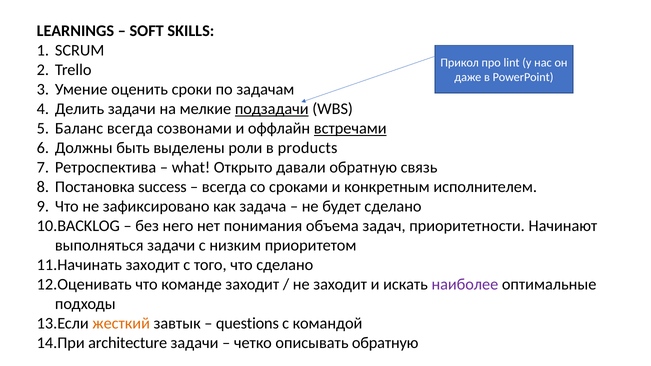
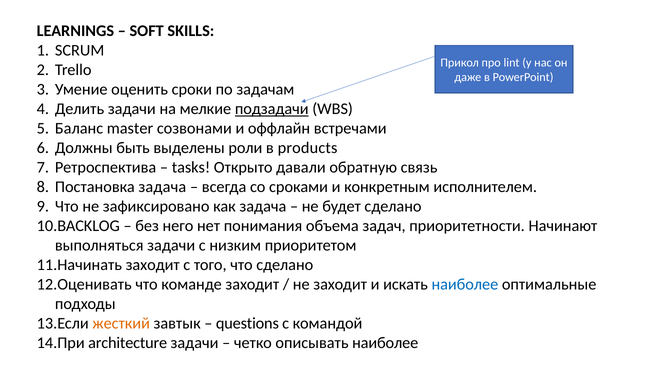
Баланс всегда: всегда -> master
встречами underline: present -> none
what: what -> tasks
Постановка success: success -> задача
наиболее at (465, 285) colour: purple -> blue
описывать обратную: обратную -> наиболее
